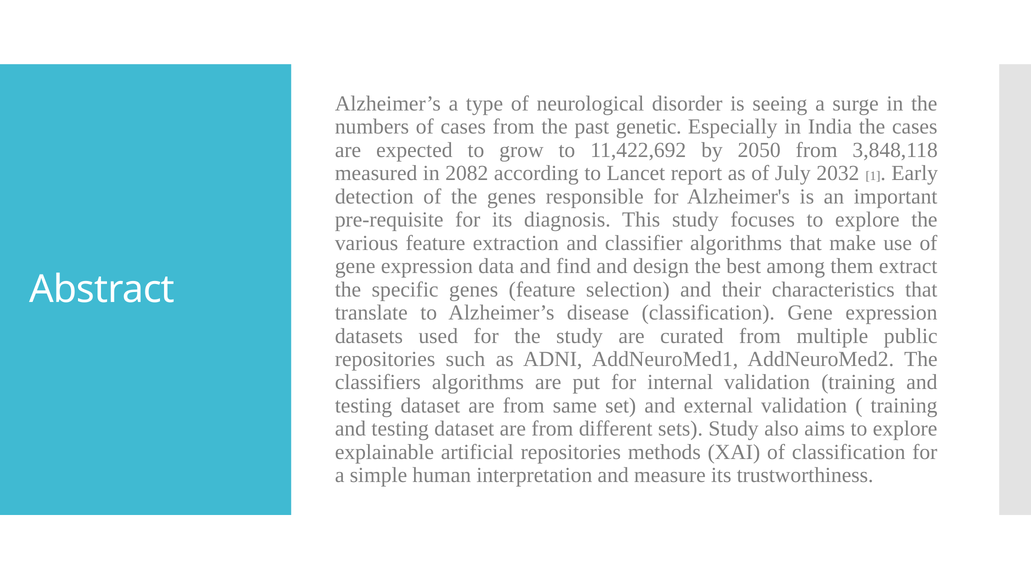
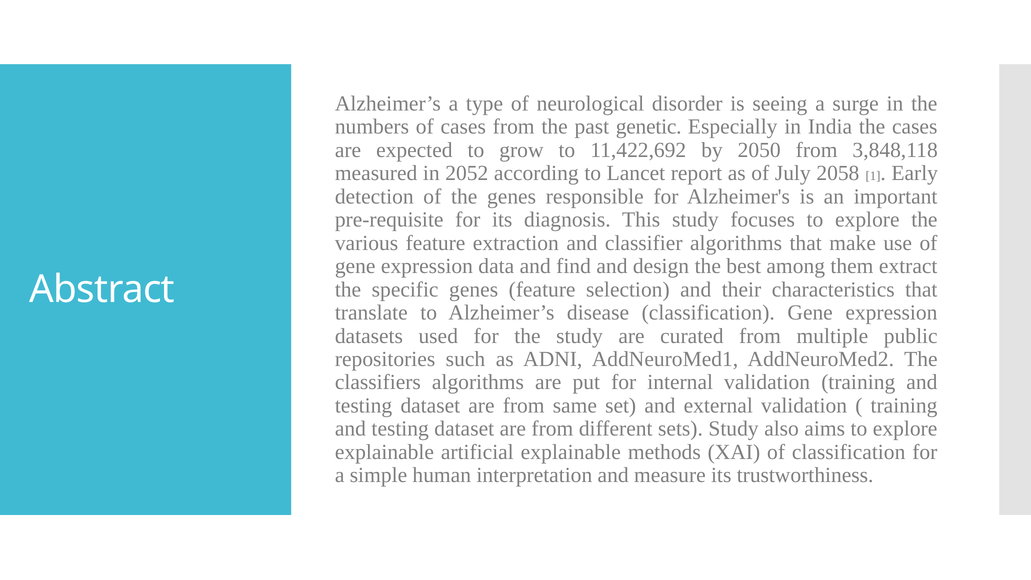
2082: 2082 -> 2052
2032: 2032 -> 2058
artificial repositories: repositories -> explainable
